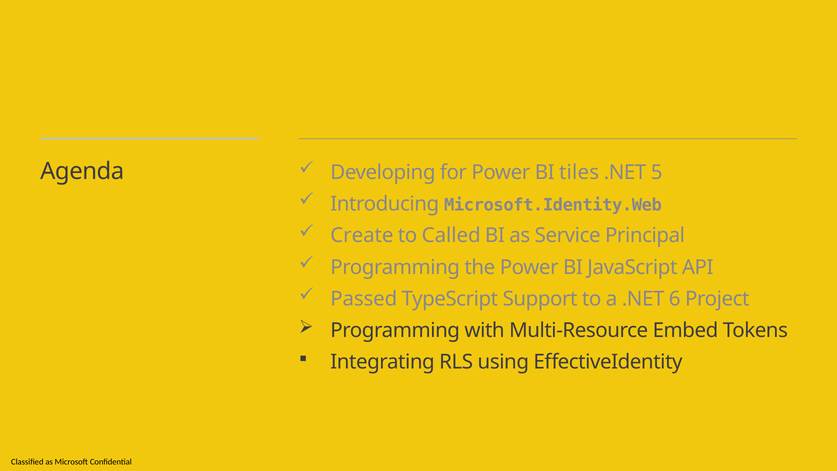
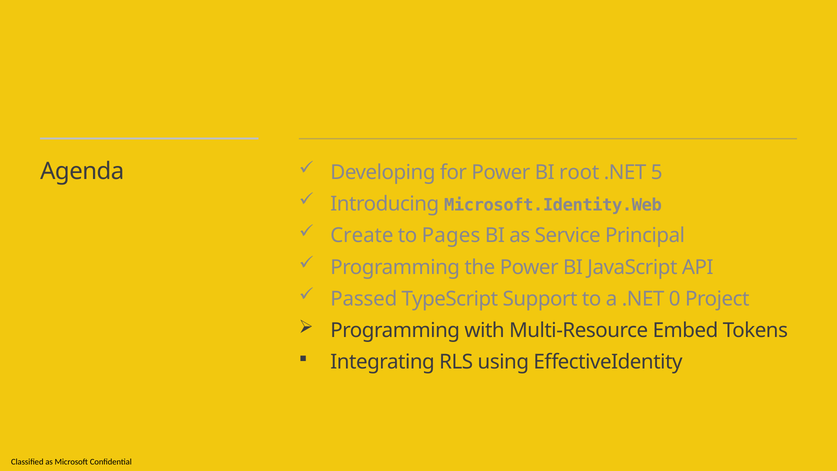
tiles: tiles -> root
Called: Called -> Pages
6: 6 -> 0
